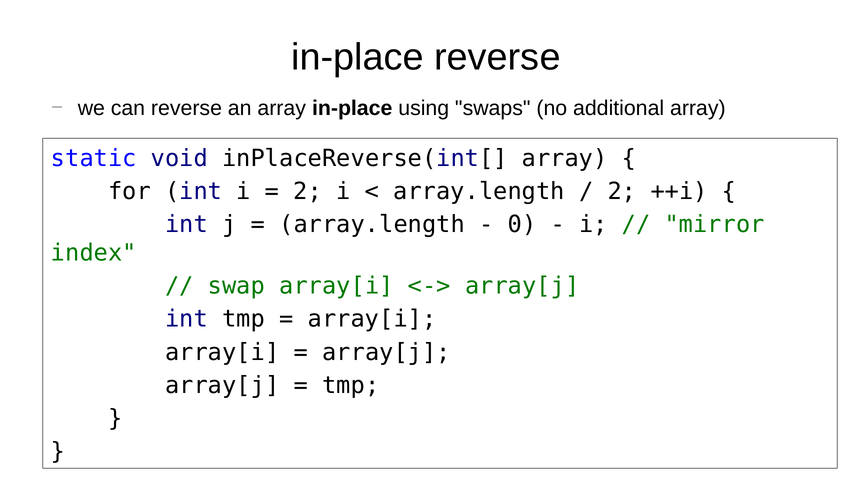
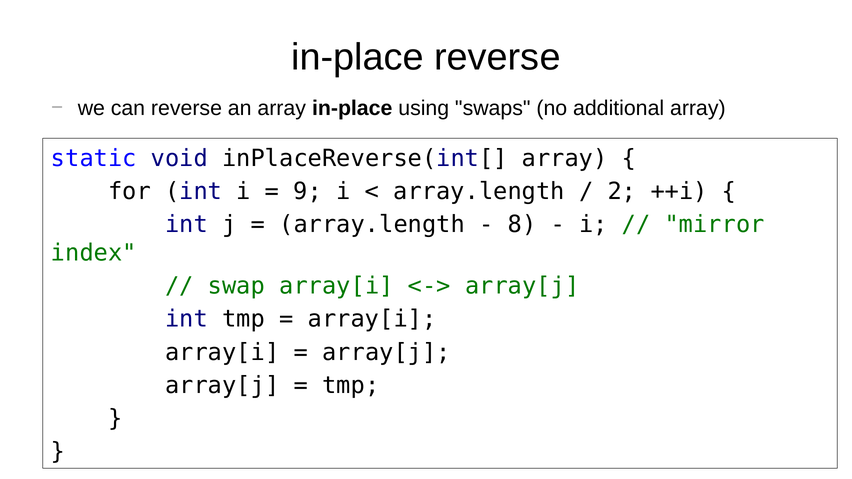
2 at (308, 191): 2 -> 9
0: 0 -> 8
